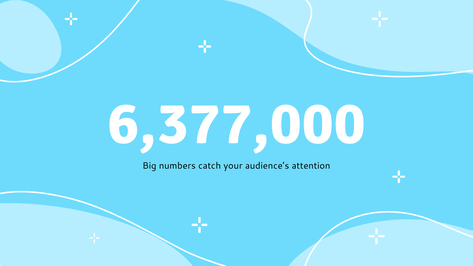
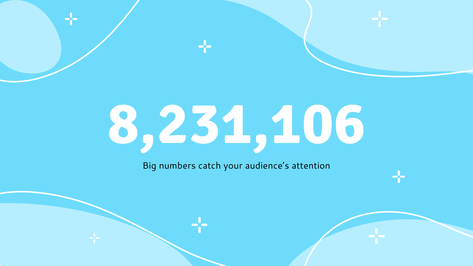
6,377,000: 6,377,000 -> 8,231,106
